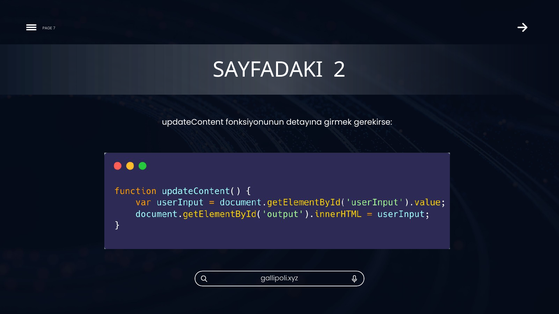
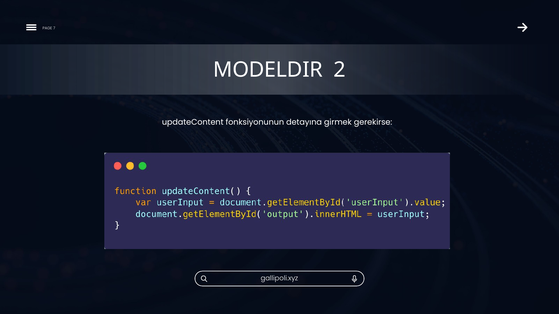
SAYFADAKI: SAYFADAKI -> MODELDIR
